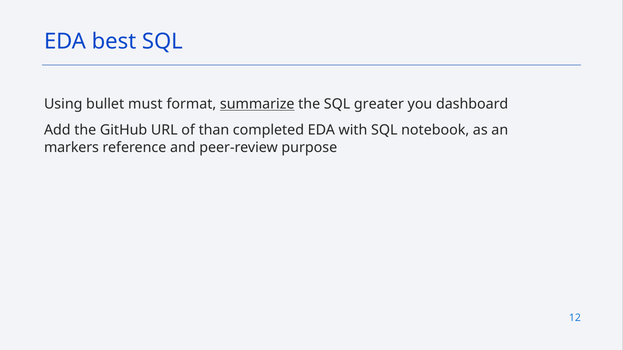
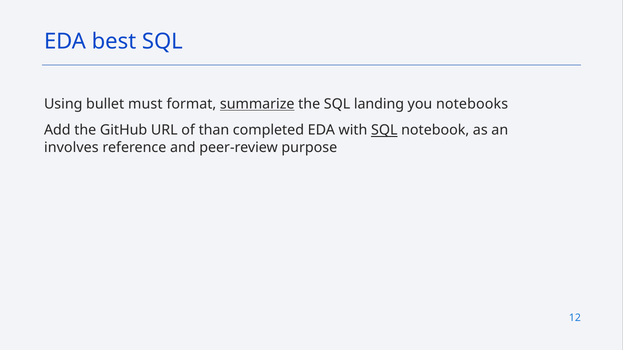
greater: greater -> landing
dashboard: dashboard -> notebooks
SQL at (384, 130) underline: none -> present
markers: markers -> involves
